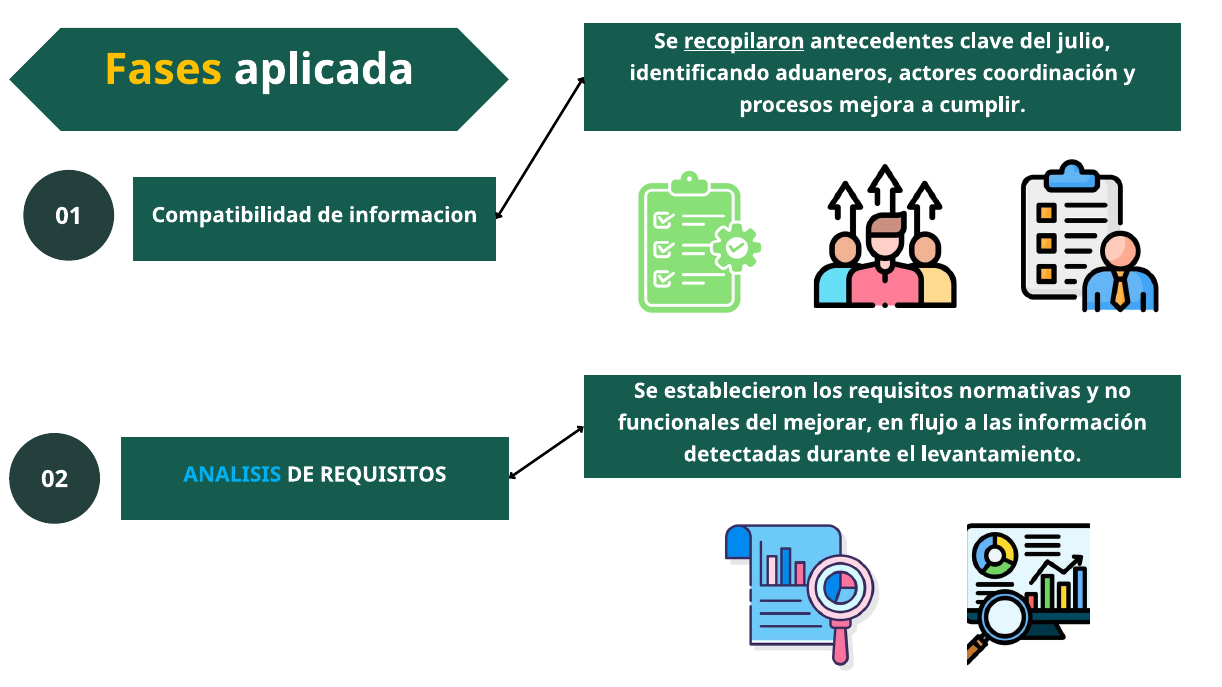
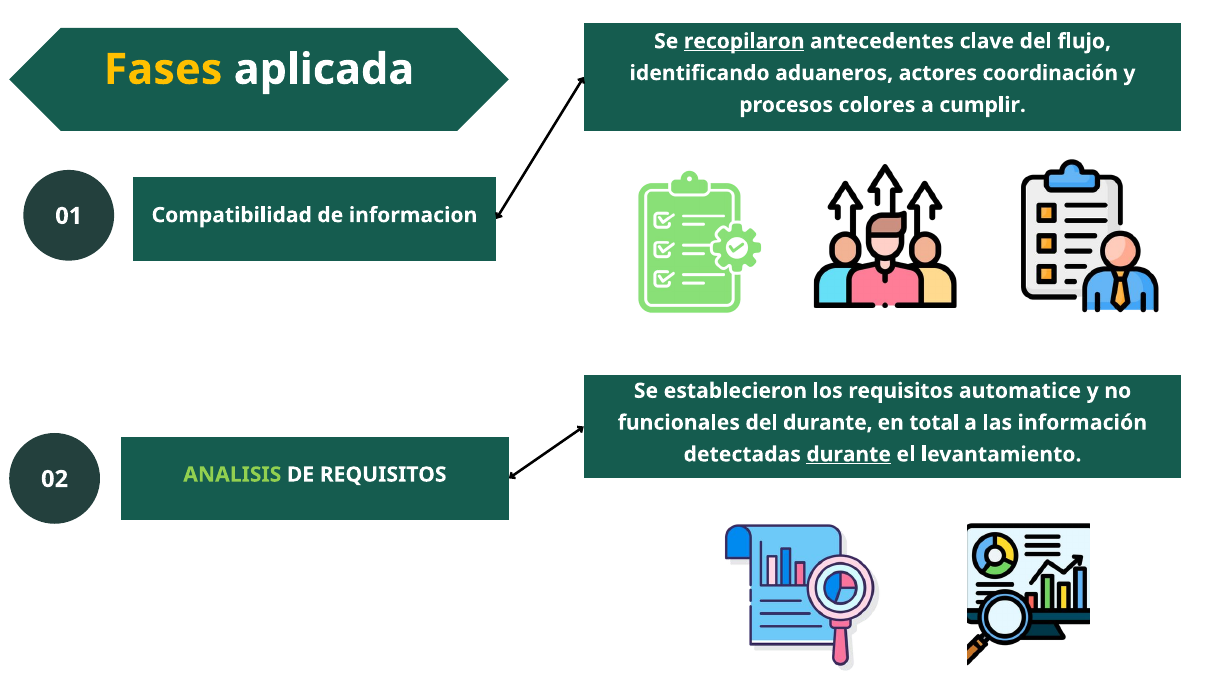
julio: julio -> flujo
mejora: mejora -> colores
normativas: normativas -> automatice
del mejorar: mejorar -> durante
flujo: flujo -> total
durante at (849, 455) underline: none -> present
ANALISIS colour: light blue -> light green
